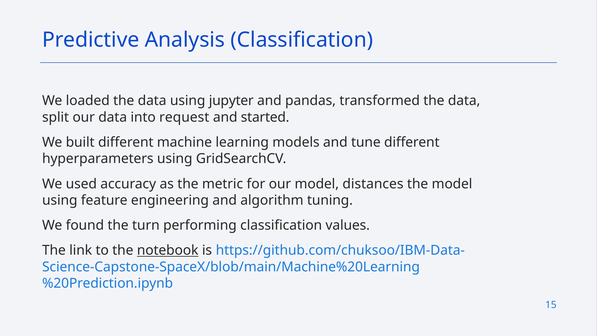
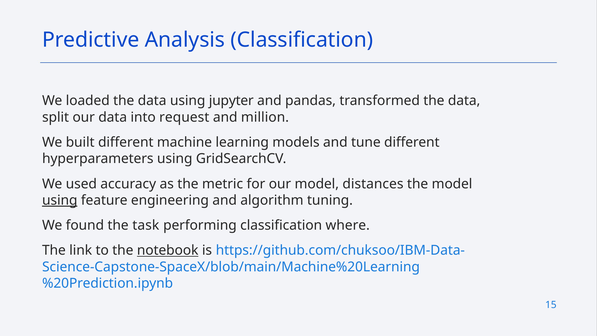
started: started -> million
using at (60, 200) underline: none -> present
turn: turn -> task
values: values -> where
